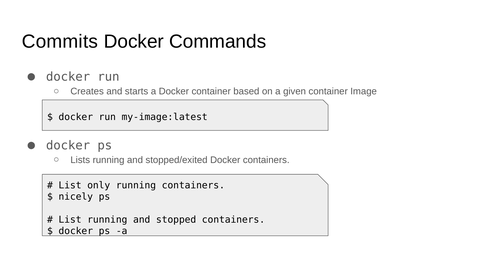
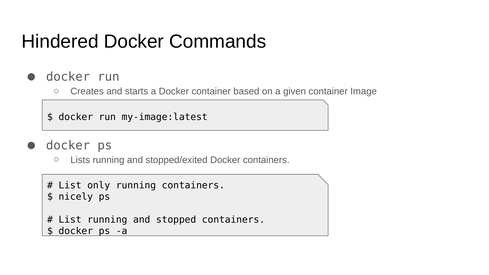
Commits: Commits -> Hindered
